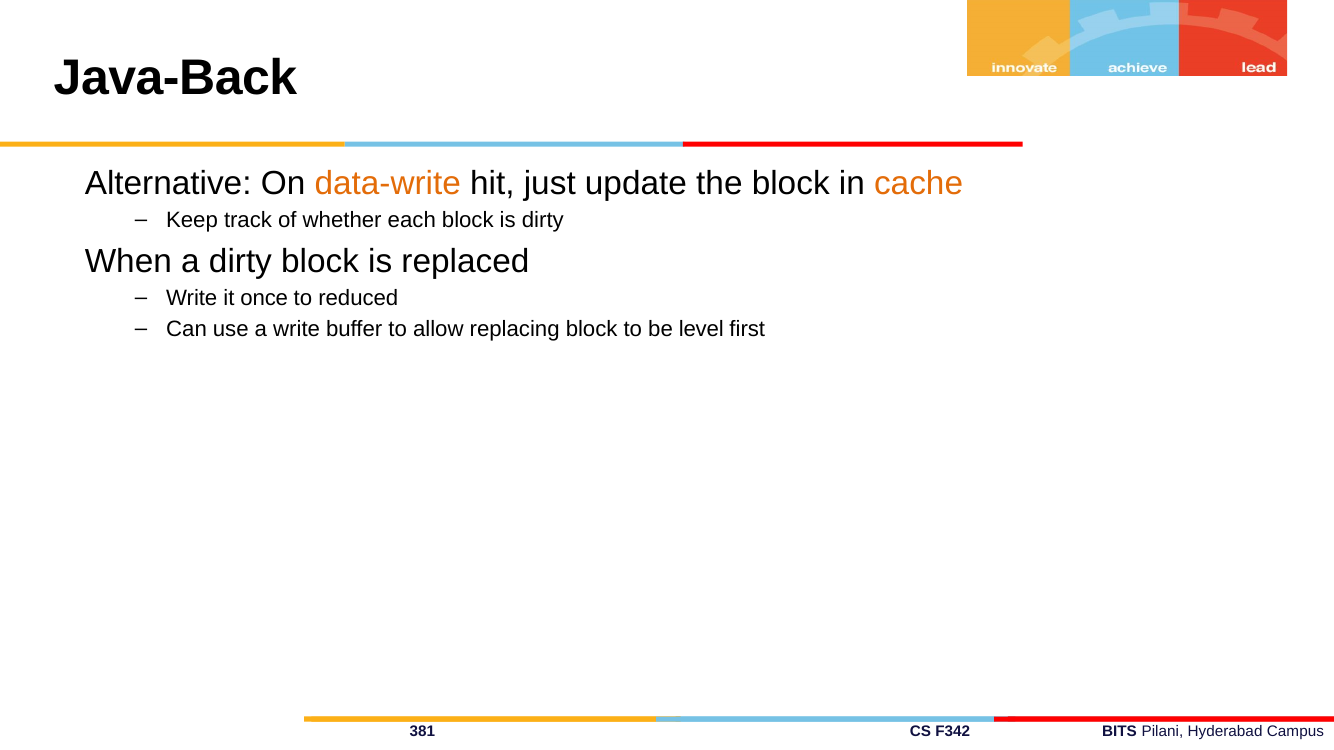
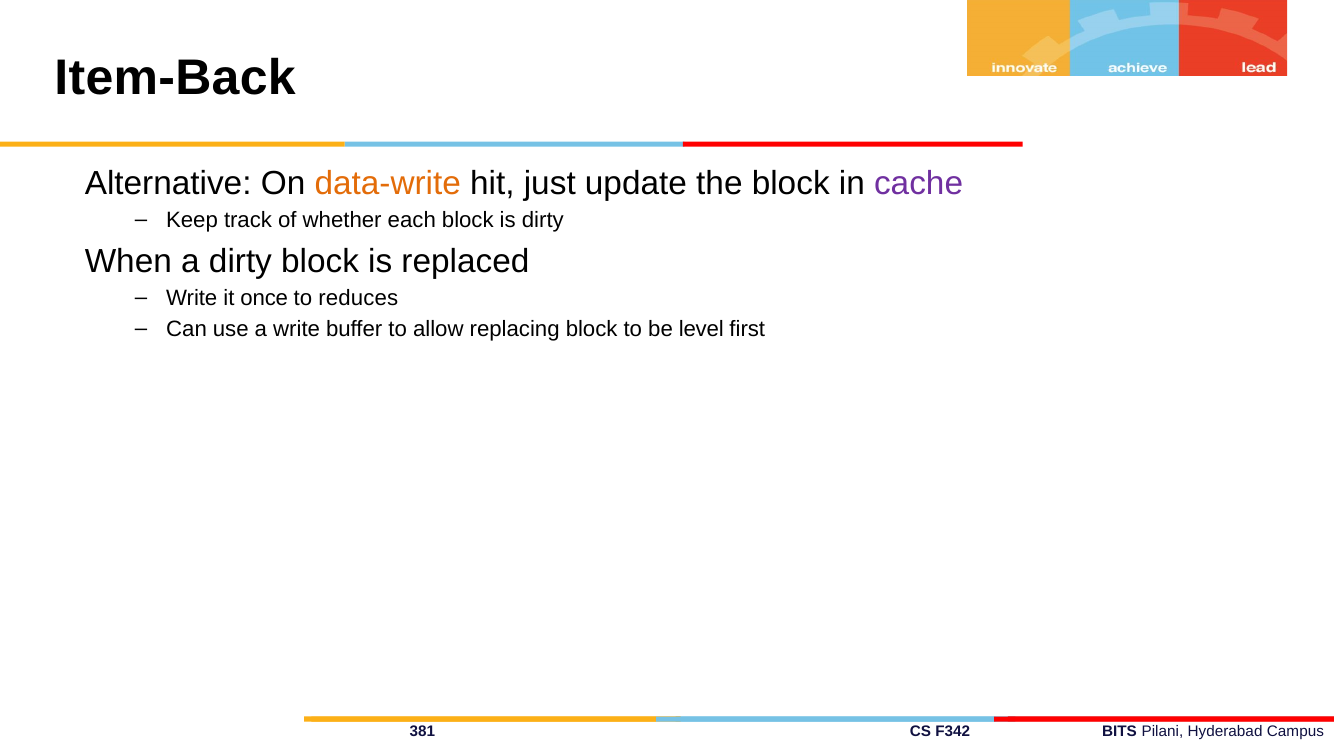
Java-Back: Java-Back -> Item-Back
cache colour: orange -> purple
reduced: reduced -> reduces
